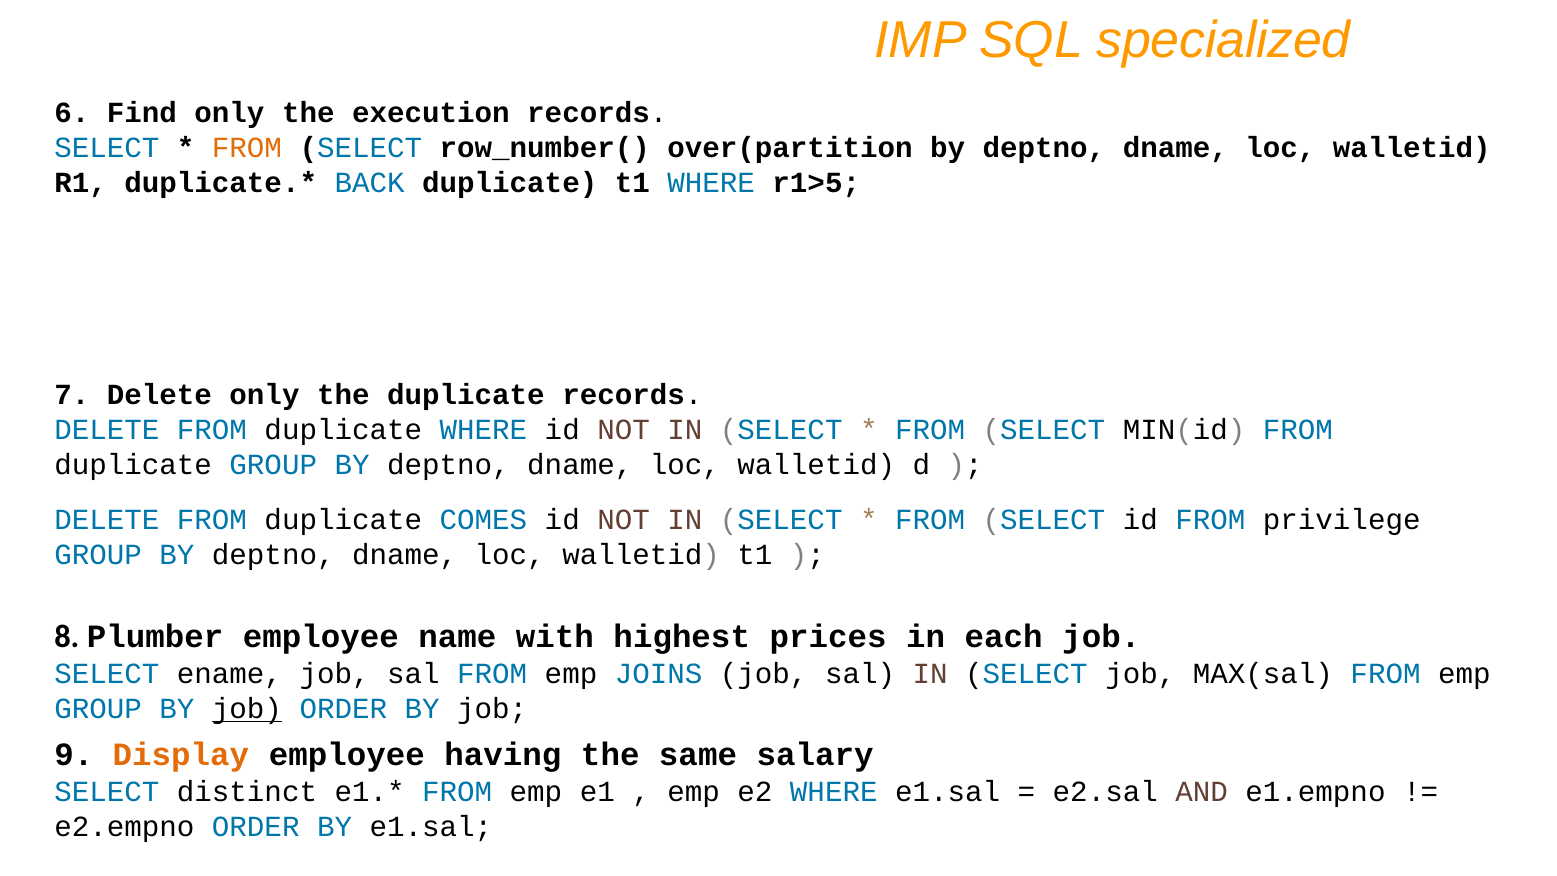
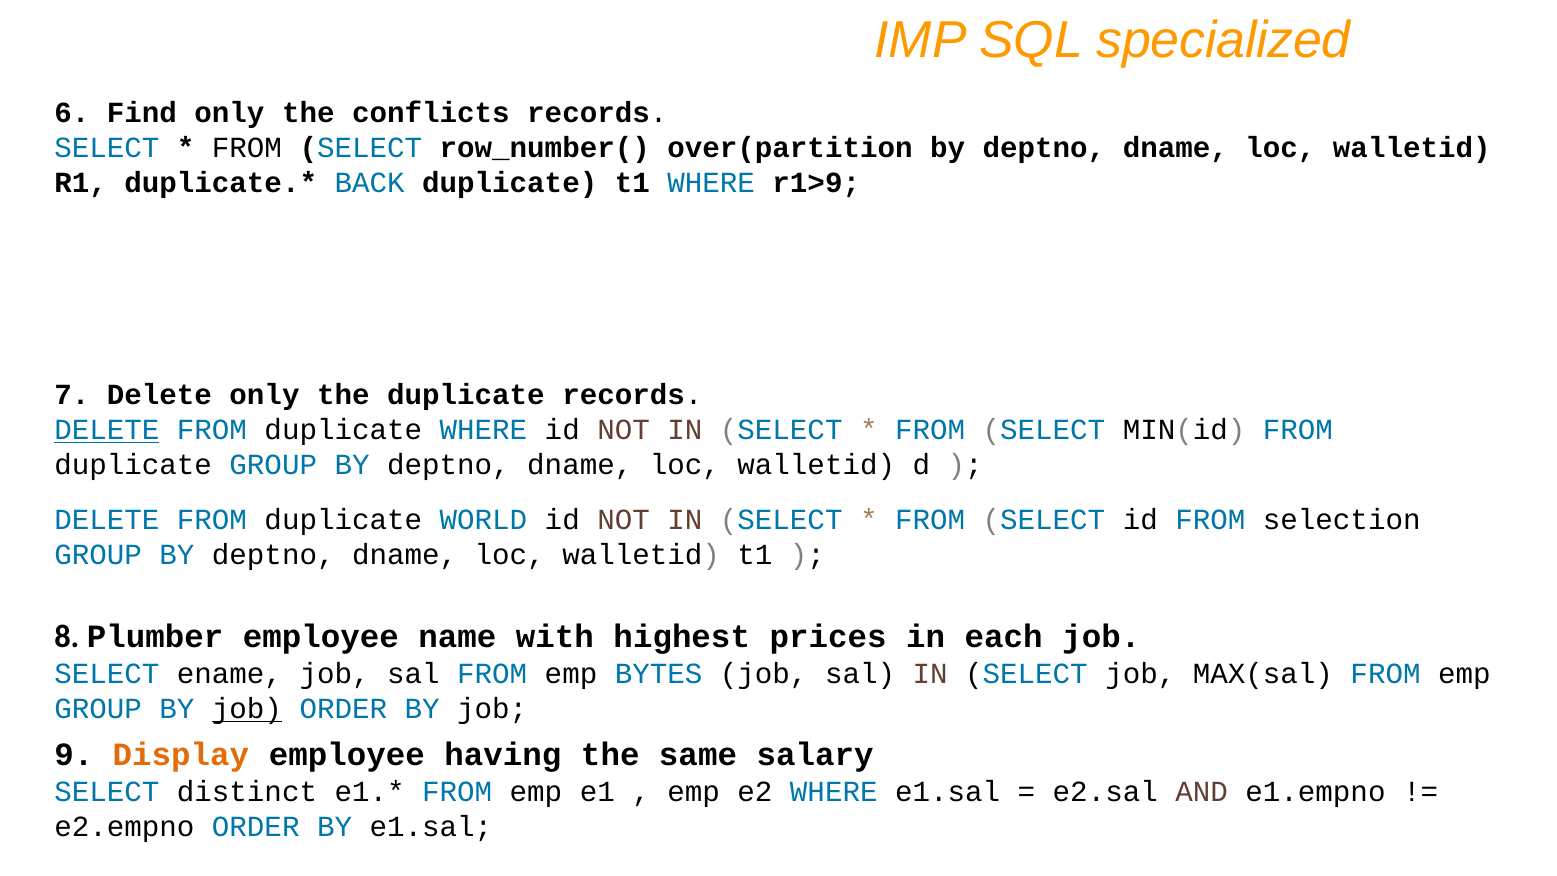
execution: execution -> conflicts
FROM at (247, 148) colour: orange -> black
r1>5: r1>5 -> r1>9
DELETE at (107, 430) underline: none -> present
COMES: COMES -> WORLD
privilege: privilege -> selection
JOINS: JOINS -> BYTES
